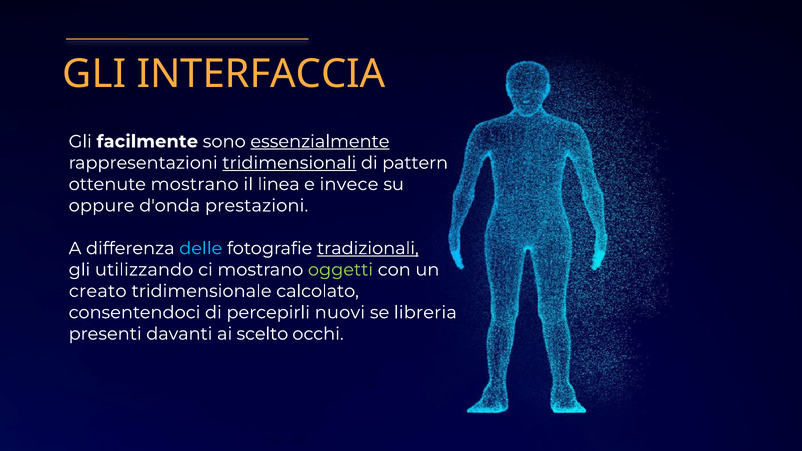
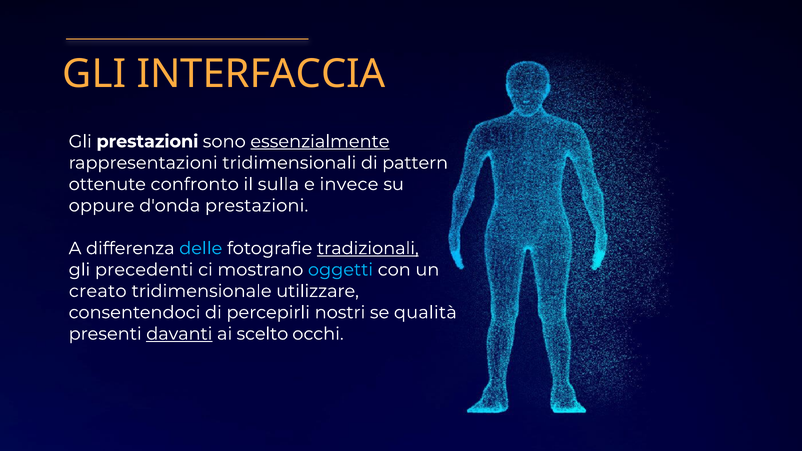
Gli facilmente: facilmente -> prestazioni
tridimensionali underline: present -> none
ottenute mostrano: mostrano -> confronto
linea: linea -> sulla
utilizzando: utilizzando -> precedenti
oggetti colour: light green -> light blue
calcolato: calcolato -> utilizzare
nuovi: nuovi -> nostri
libreria: libreria -> qualità
davanti underline: none -> present
